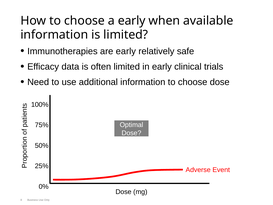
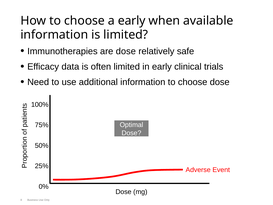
are early: early -> dose
